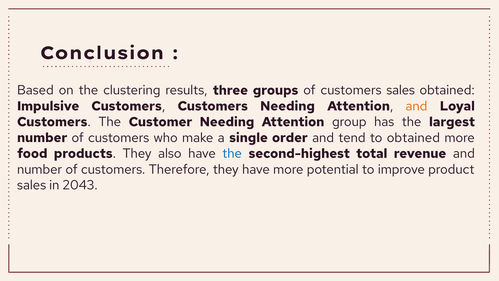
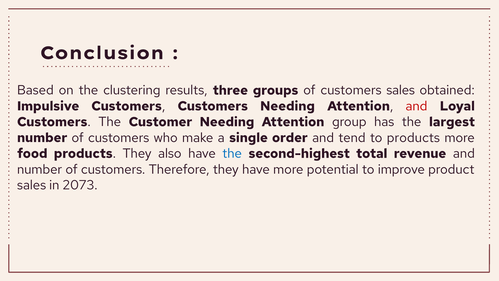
and at (416, 106) colour: orange -> red
to obtained: obtained -> products
2043: 2043 -> 2073
